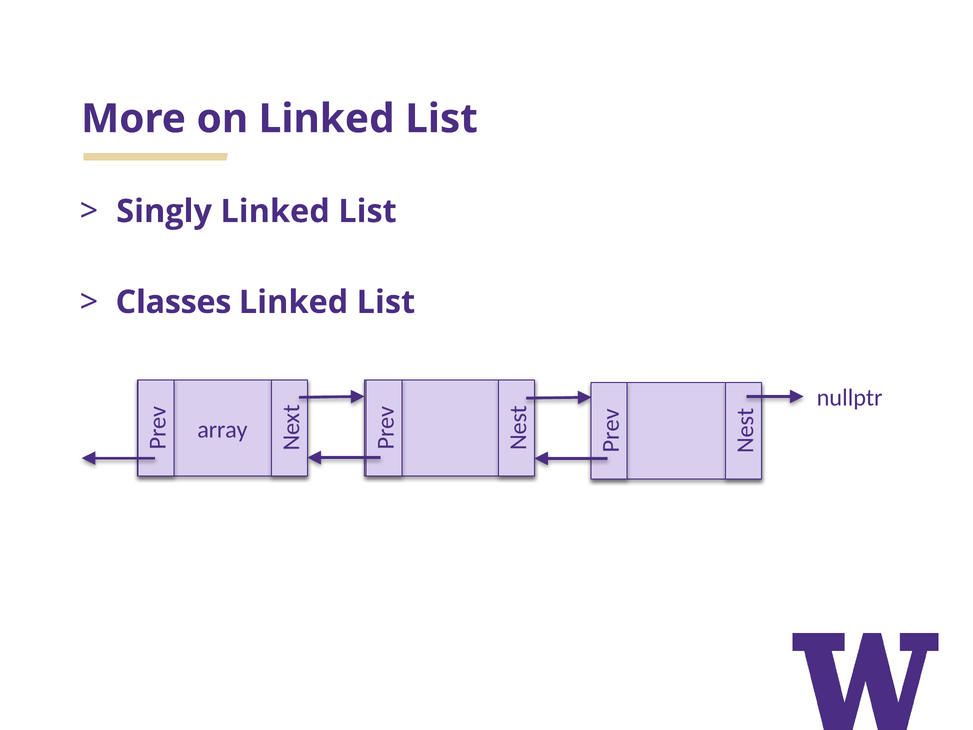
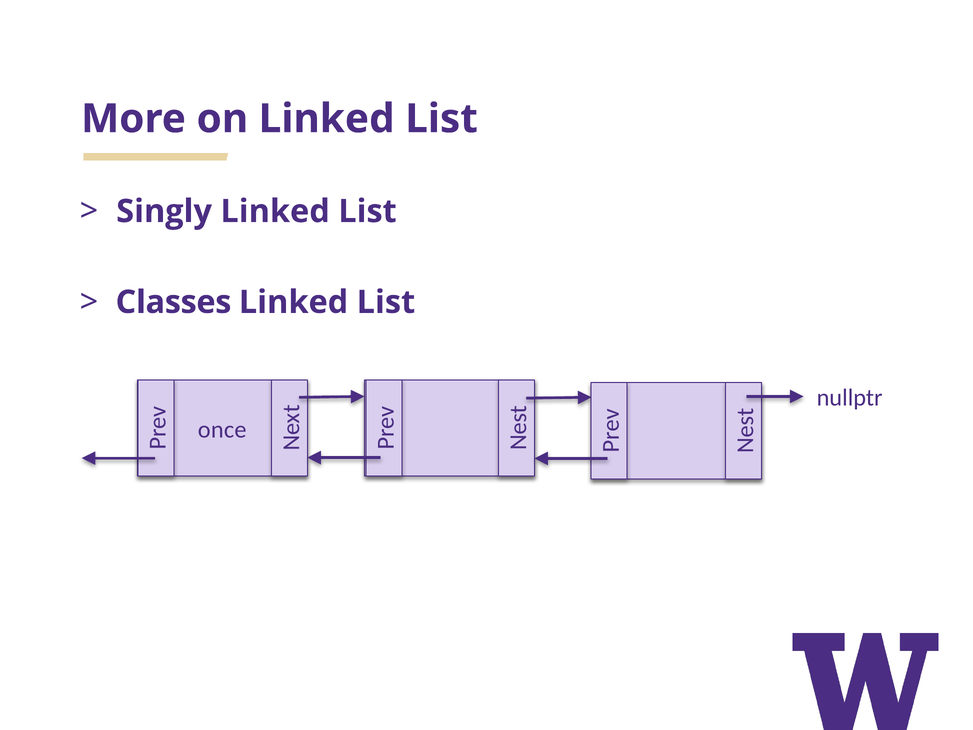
array: array -> once
